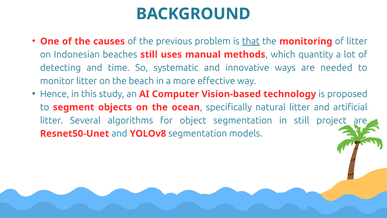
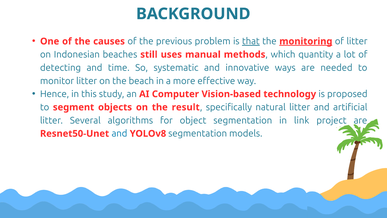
monitoring underline: none -> present
ocean: ocean -> result
in still: still -> link
